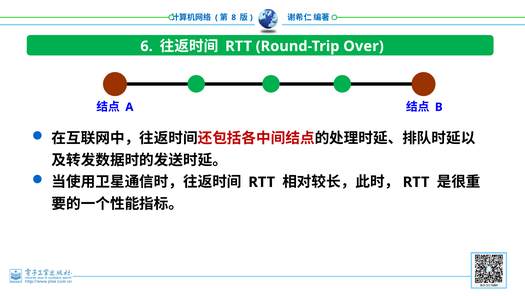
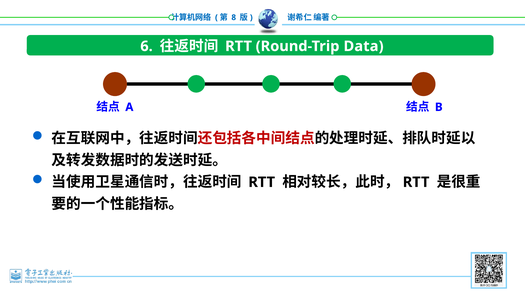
Over: Over -> Data
